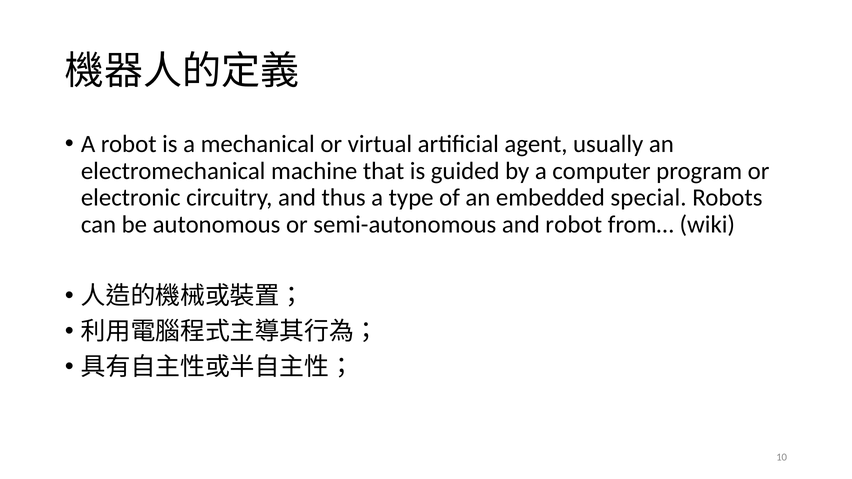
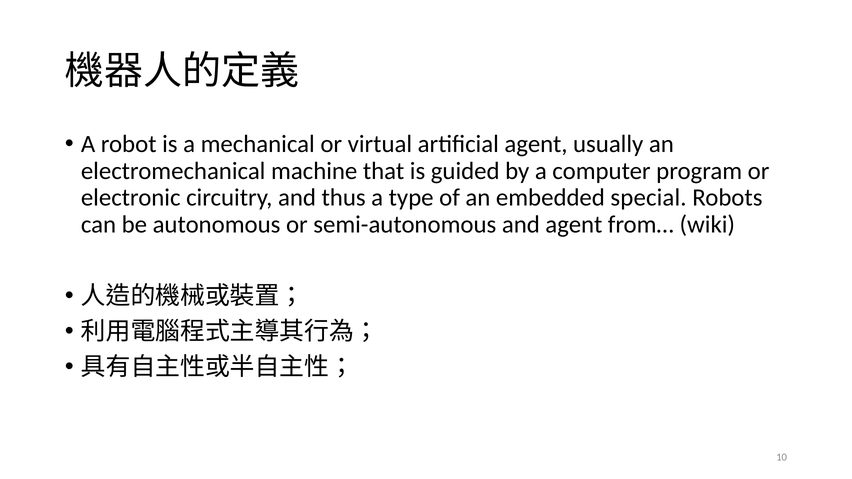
and robot: robot -> agent
